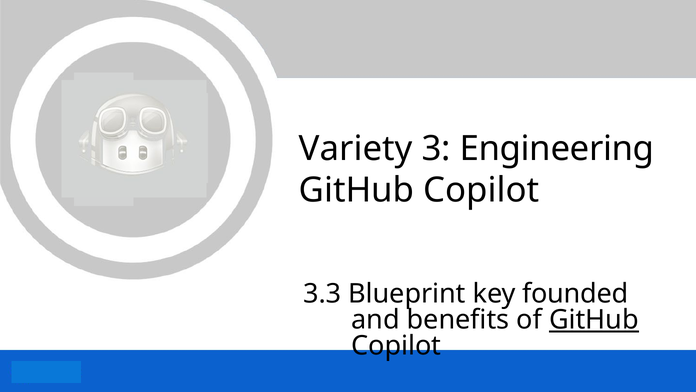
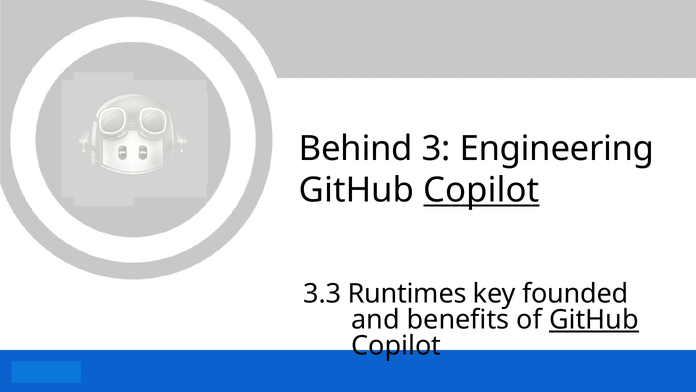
Variety: Variety -> Behind
Copilot at (481, 190) underline: none -> present
Blueprint: Blueprint -> Runtimes
